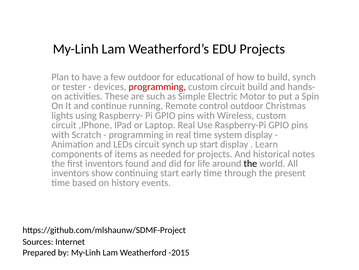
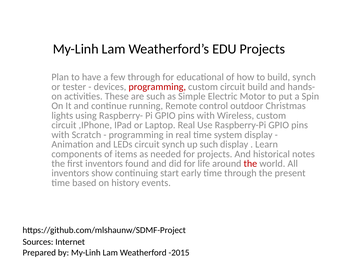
few outdoor: outdoor -> through
up start: start -> such
the at (250, 163) colour: black -> red
